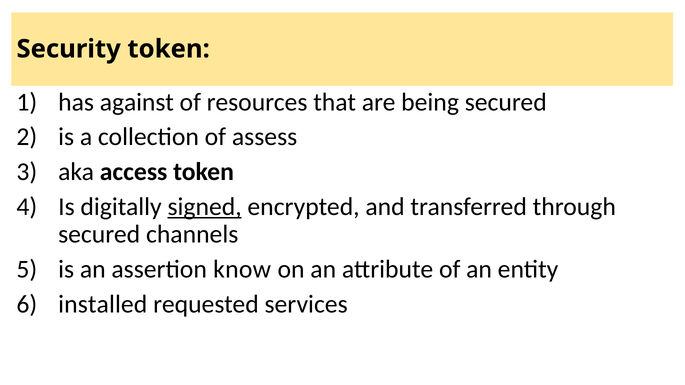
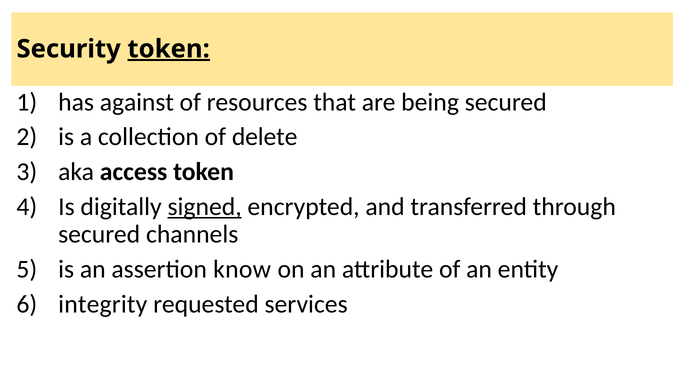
token at (169, 49) underline: none -> present
assess: assess -> delete
installed: installed -> integrity
